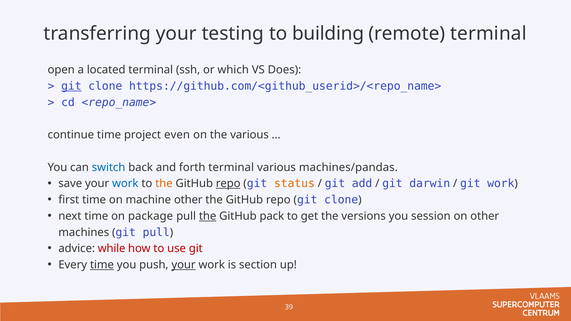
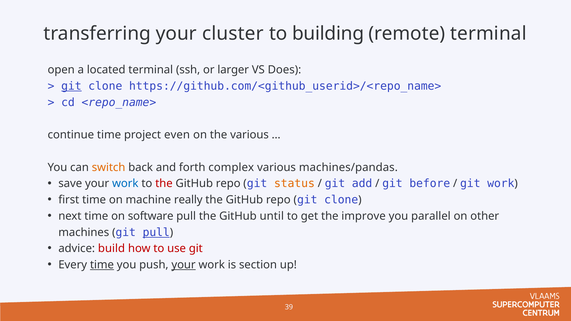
testing: testing -> cluster
which: which -> larger
switch colour: blue -> orange
forth terminal: terminal -> complex
the at (164, 184) colour: orange -> red
repo at (228, 184) underline: present -> none
darwin: darwin -> before
machine other: other -> really
package: package -> software
the at (208, 216) underline: present -> none
pack: pack -> until
versions: versions -> improve
session: session -> parallel
pull at (156, 232) underline: none -> present
while: while -> build
